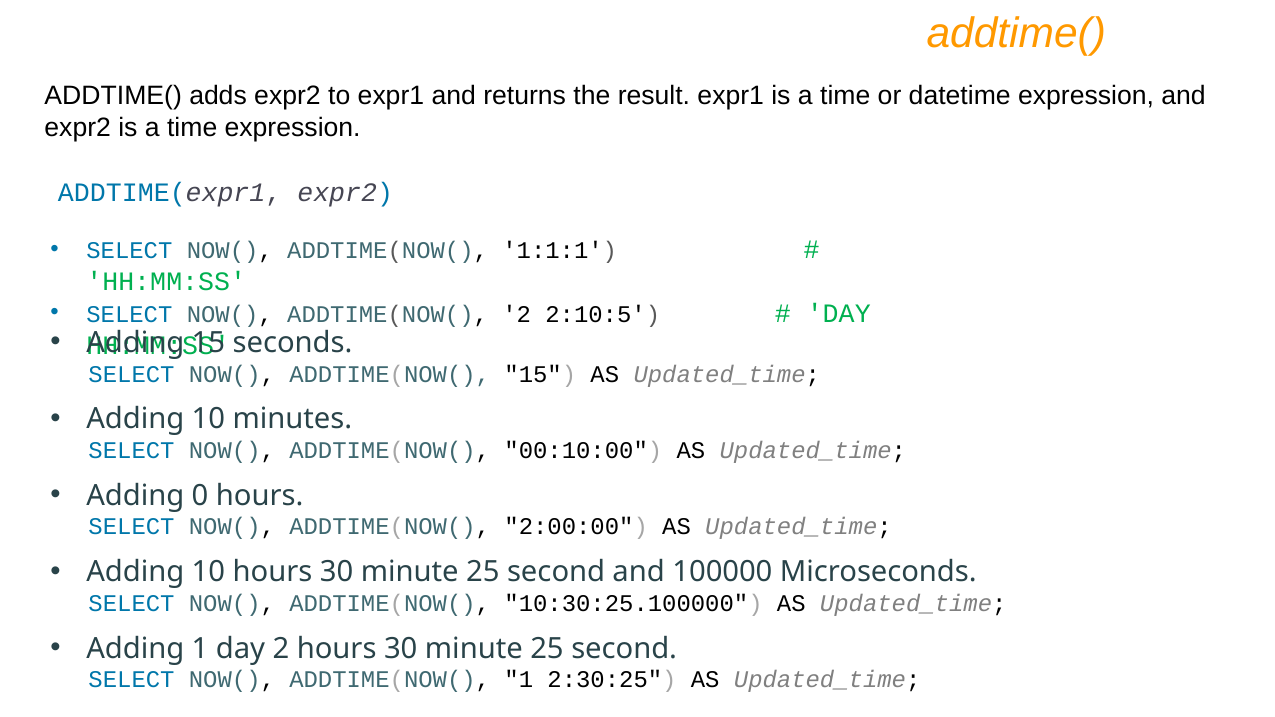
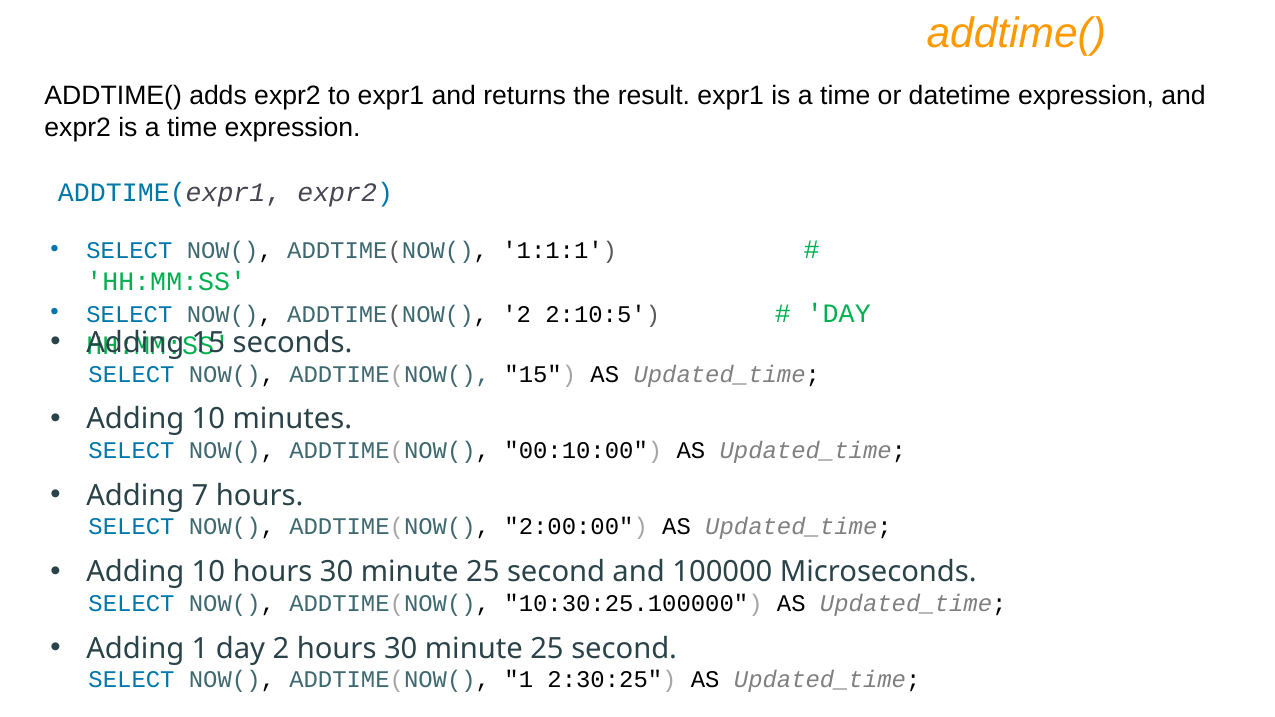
0: 0 -> 7
